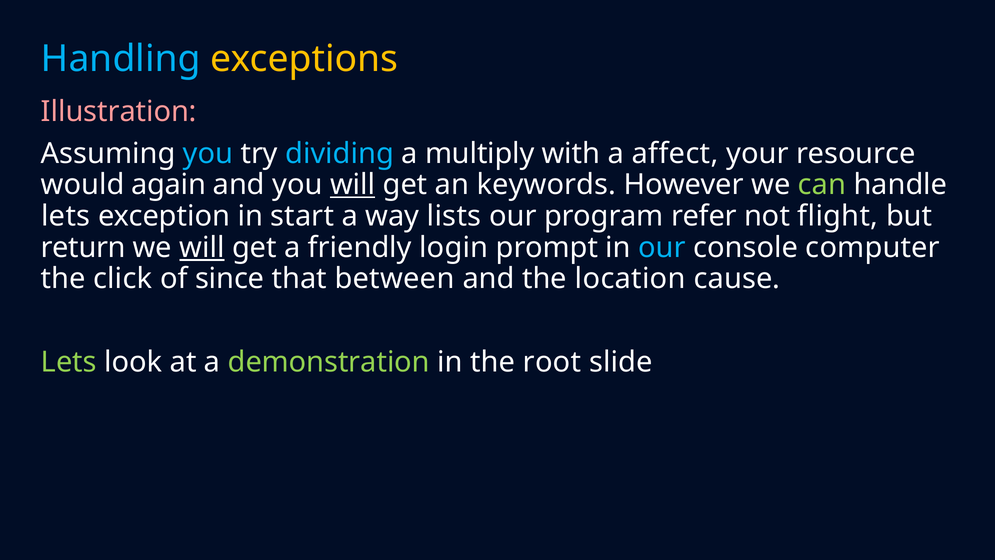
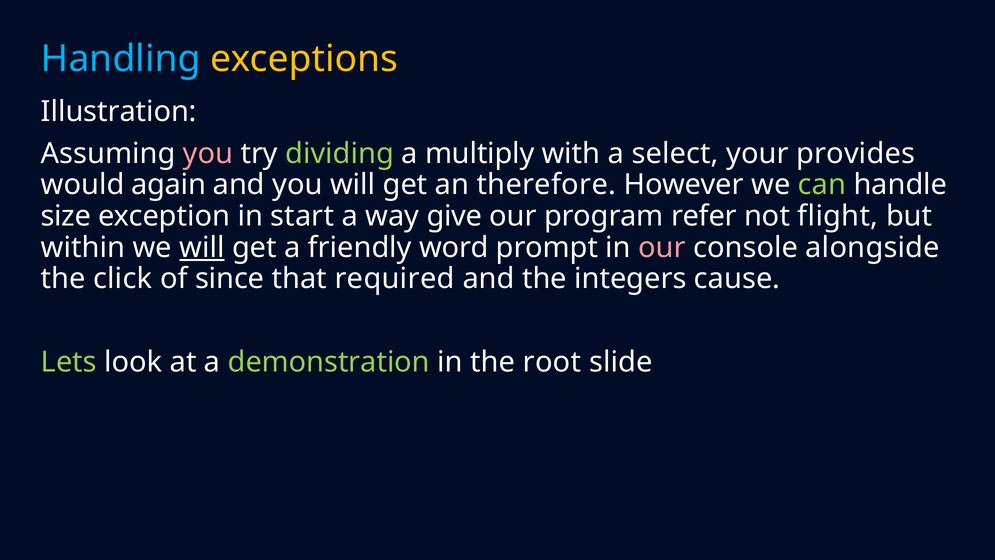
Illustration colour: pink -> white
you at (208, 153) colour: light blue -> pink
dividing colour: light blue -> light green
affect: affect -> select
resource: resource -> provides
will at (353, 185) underline: present -> none
keywords: keywords -> therefore
lets at (66, 216): lets -> size
lists: lists -> give
return: return -> within
login: login -> word
our at (662, 247) colour: light blue -> pink
computer: computer -> alongside
between: between -> required
location: location -> integers
